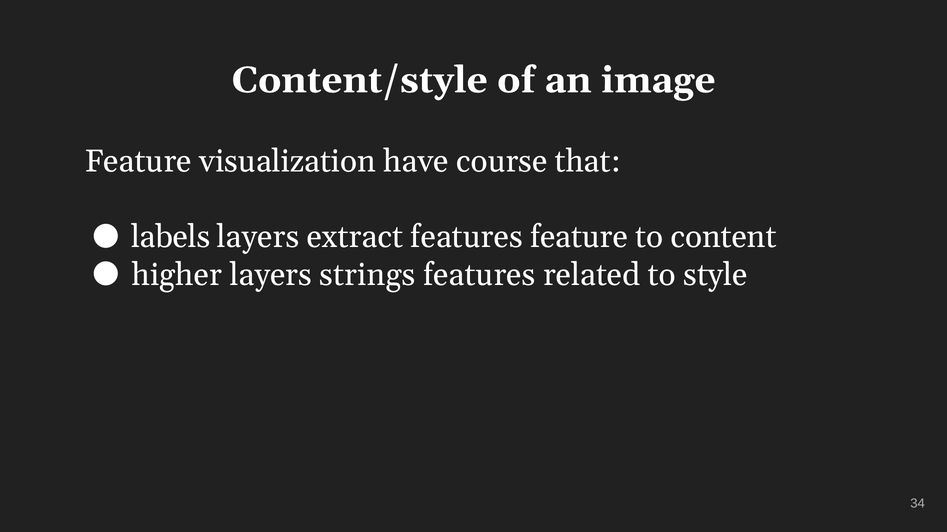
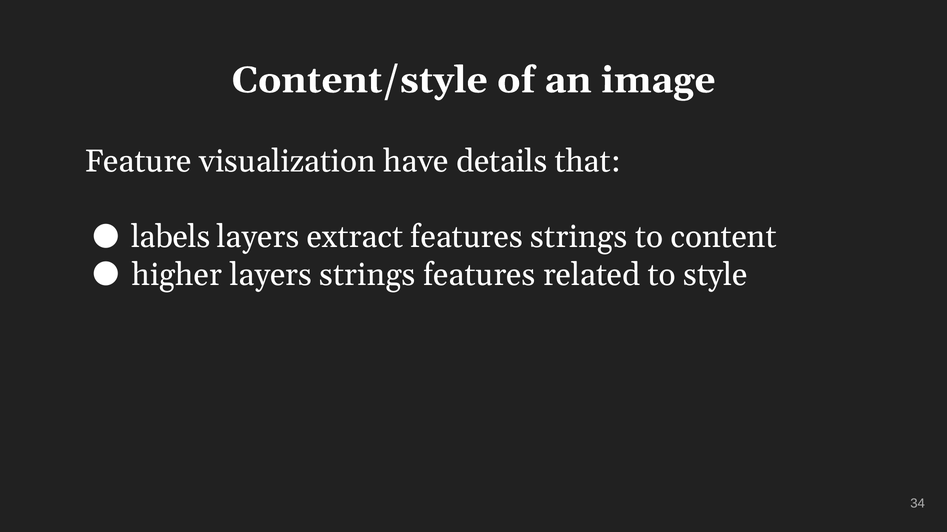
course: course -> details
features feature: feature -> strings
